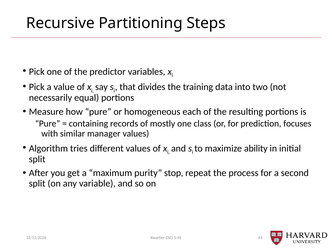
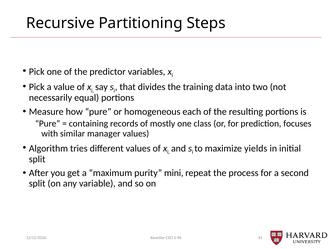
ability: ability -> yields
stop: stop -> mini
